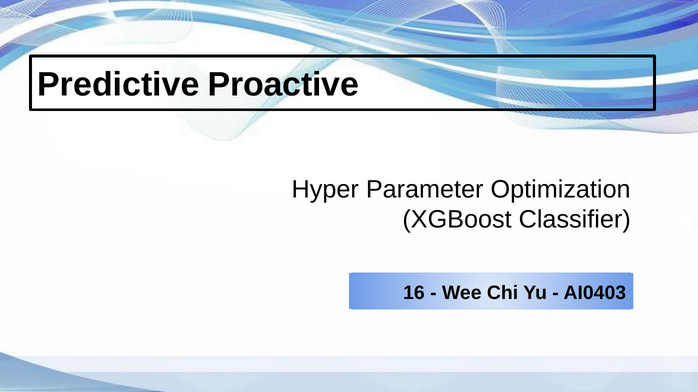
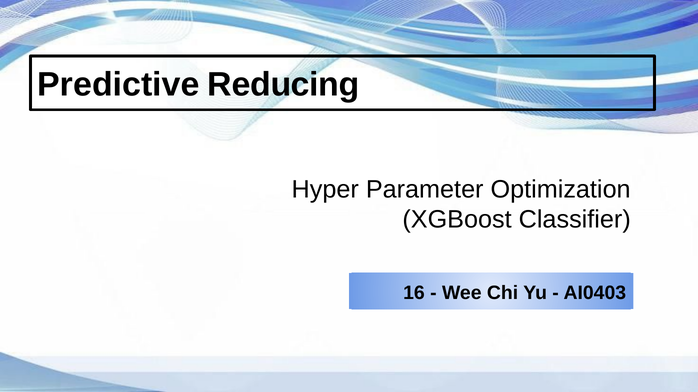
Proactive: Proactive -> Reducing
